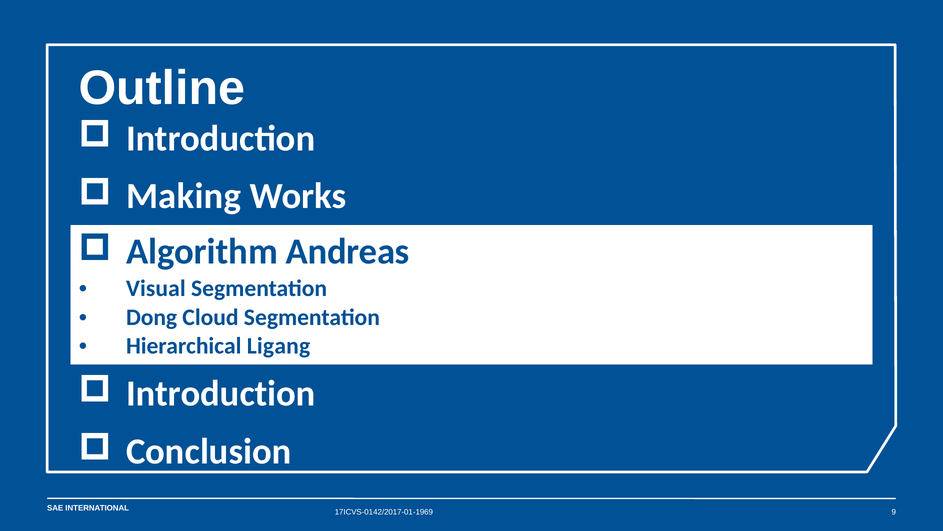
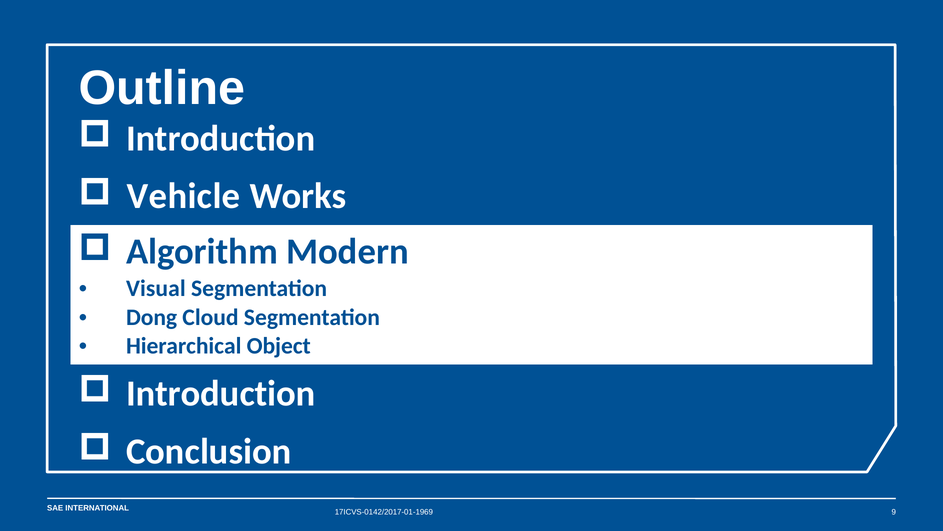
Making: Making -> Vehicle
Andreas: Andreas -> Modern
Ligang: Ligang -> Object
